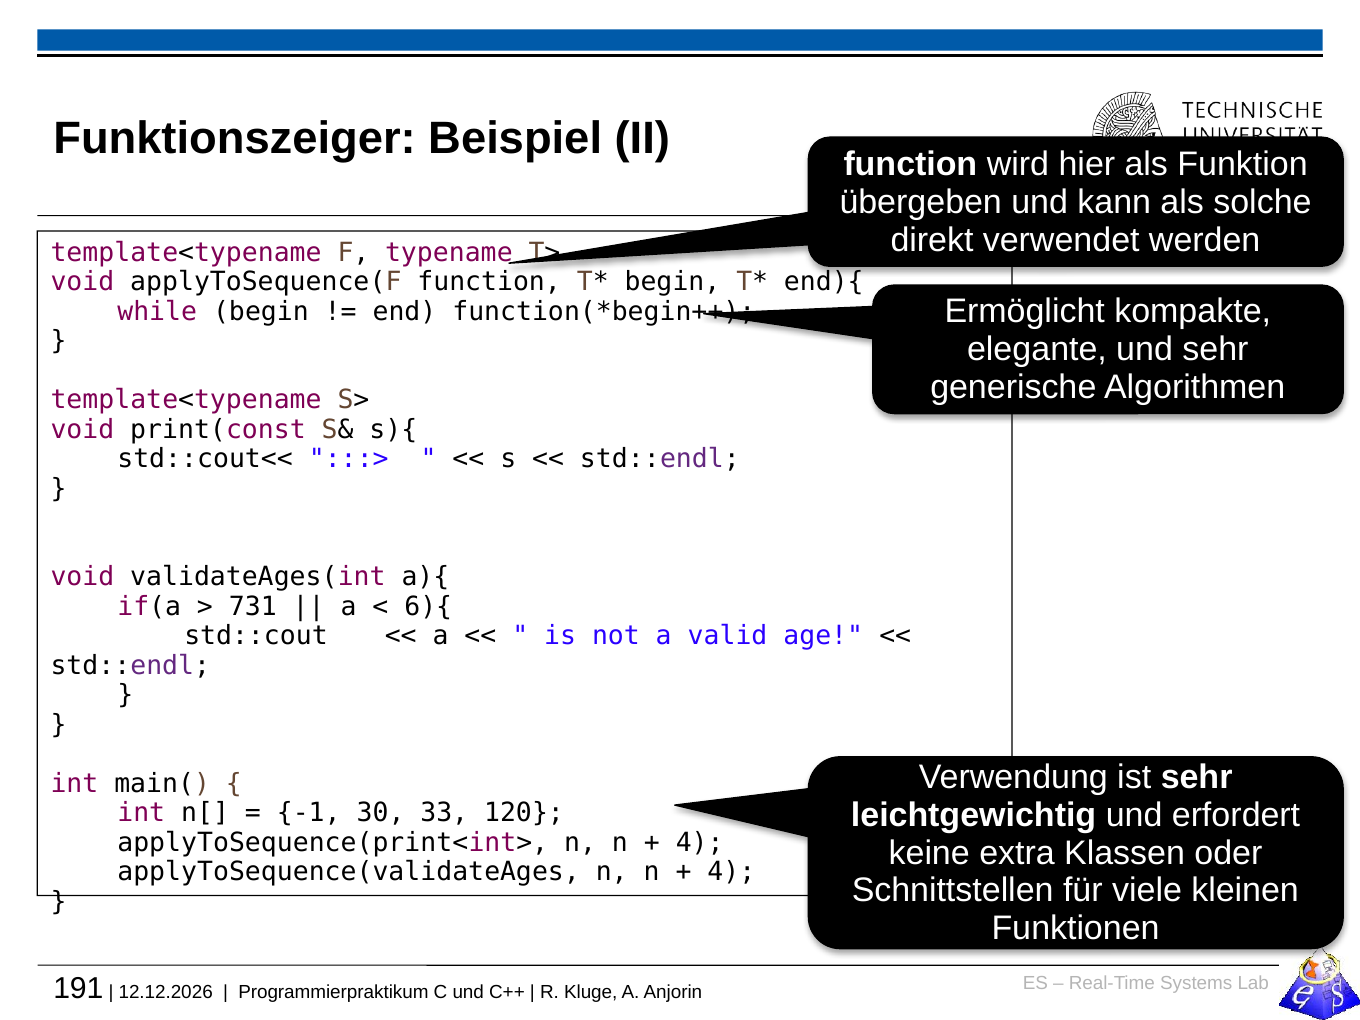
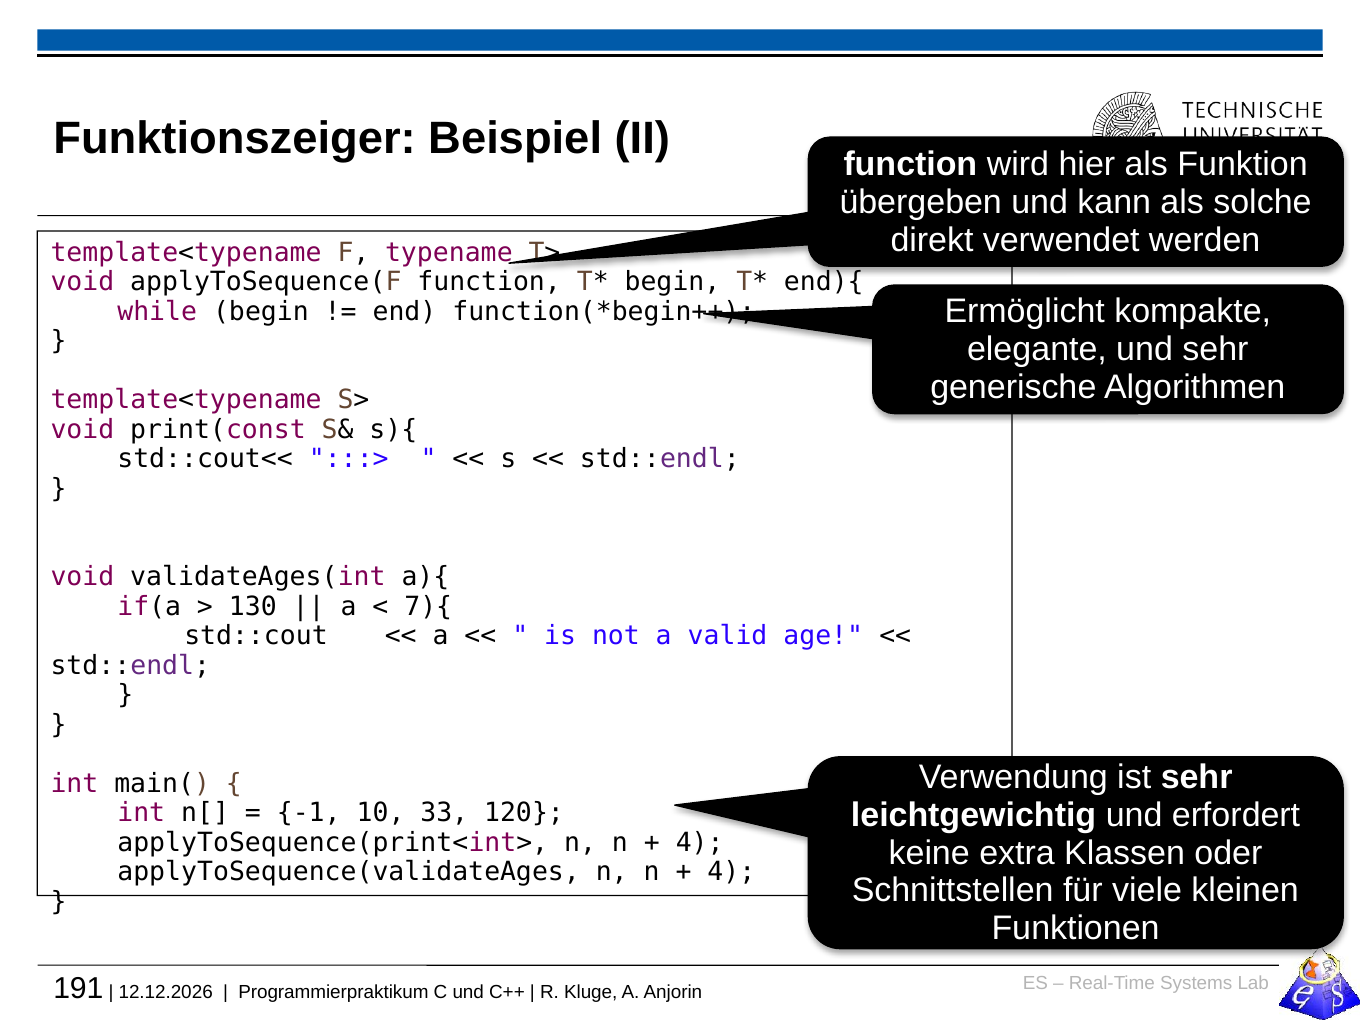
731: 731 -> 130
6){: 6){ -> 7){
30: 30 -> 10
